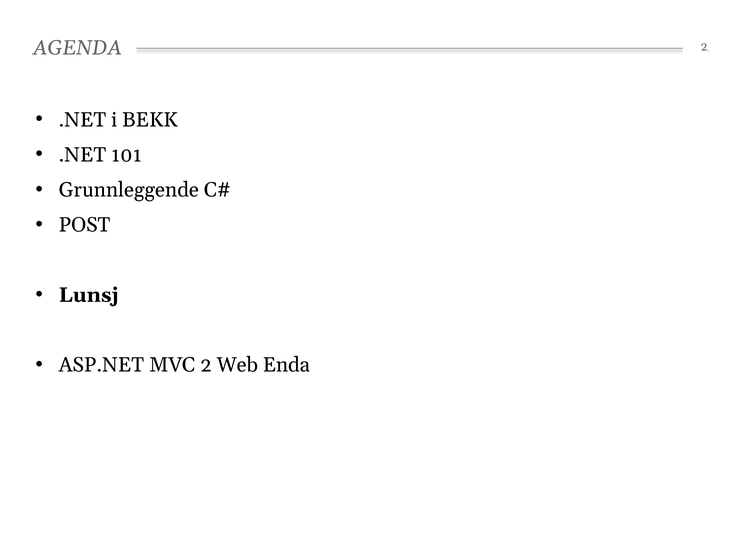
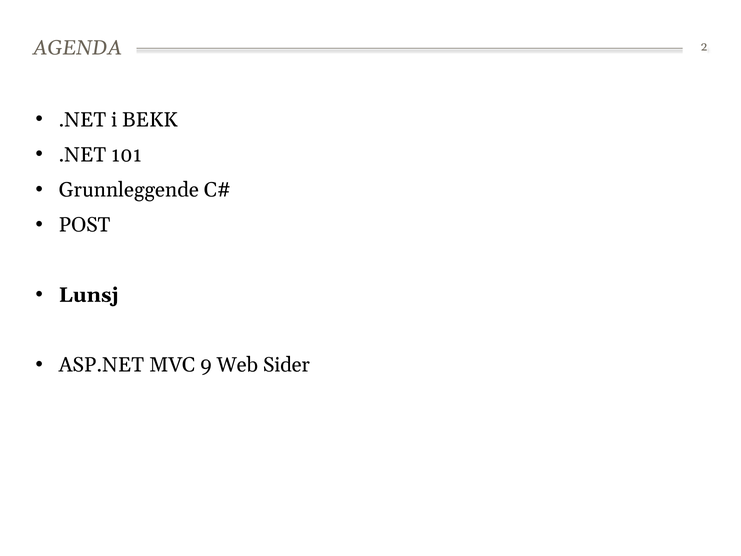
MVC 2: 2 -> 9
Enda: Enda -> Sider
